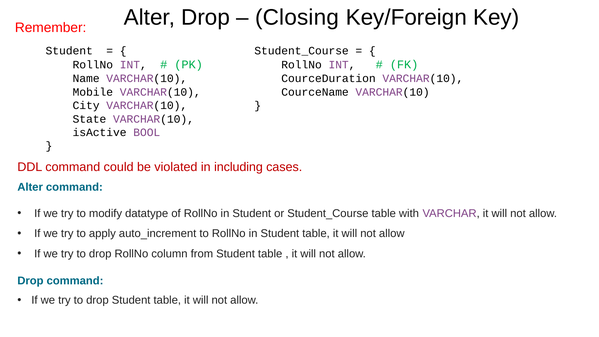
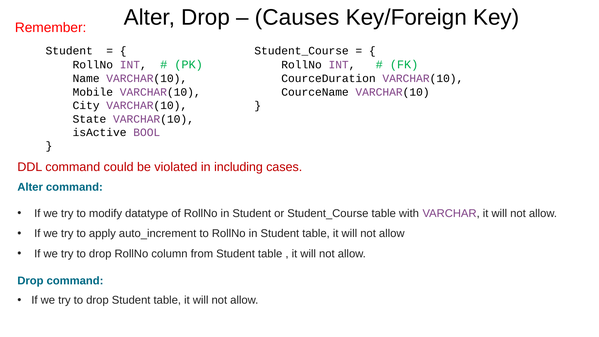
Closing: Closing -> Causes
